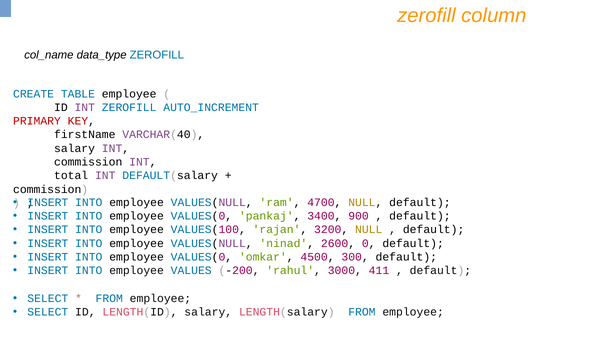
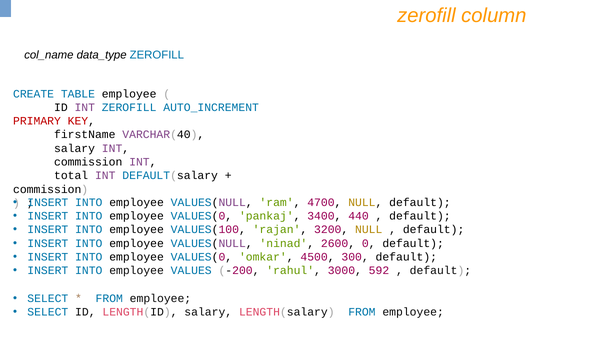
900: 900 -> 440
411: 411 -> 592
